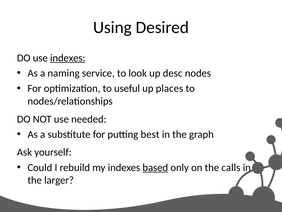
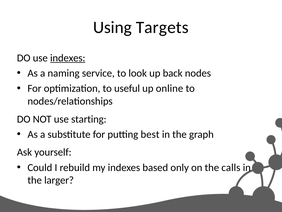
Desired: Desired -> Targets
desc: desc -> back
places: places -> online
needed: needed -> starting
based underline: present -> none
